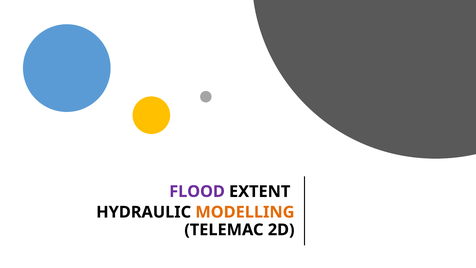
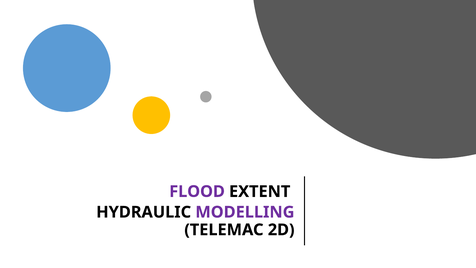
MODELLING colour: orange -> purple
